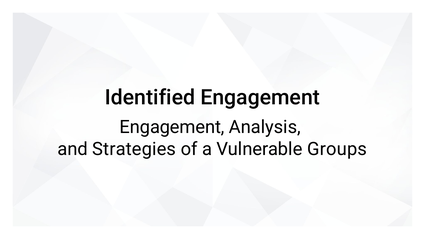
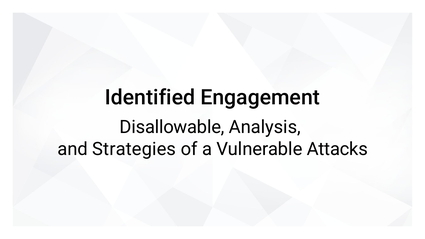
Engagement at (172, 127): Engagement -> Disallowable
Groups: Groups -> Attacks
